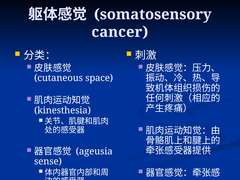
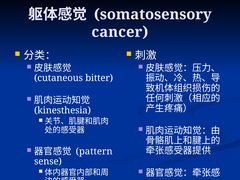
space: space -> bitter
ageusia: ageusia -> pattern
